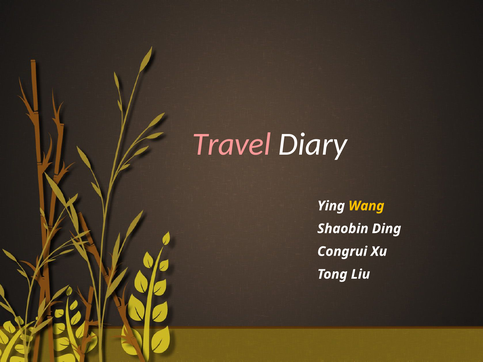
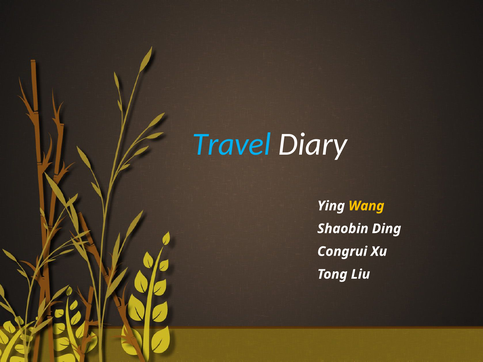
Travel colour: pink -> light blue
